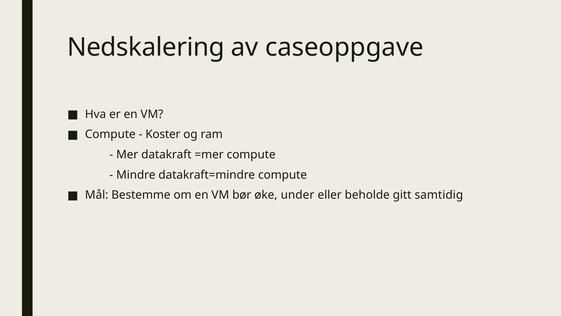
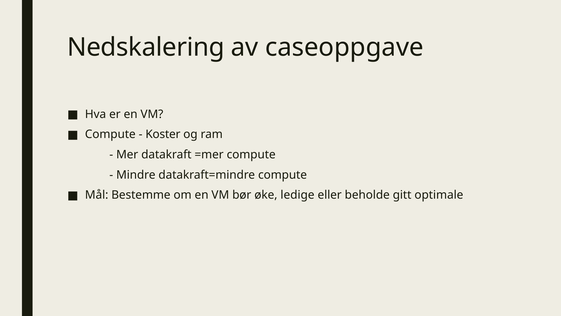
under: under -> ledige
samtidig: samtidig -> optimale
